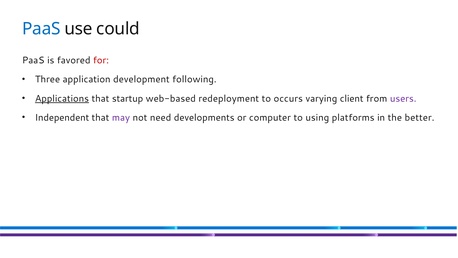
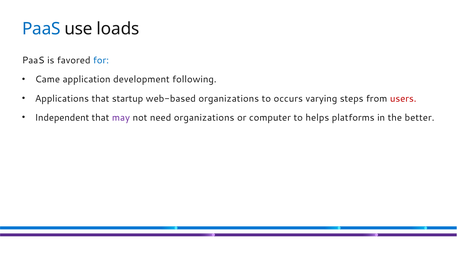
could: could -> loads
for colour: red -> blue
Three: Three -> Came
Applications underline: present -> none
web-based redeployment: redeployment -> organizations
client: client -> steps
users colour: purple -> red
need developments: developments -> organizations
using: using -> helps
